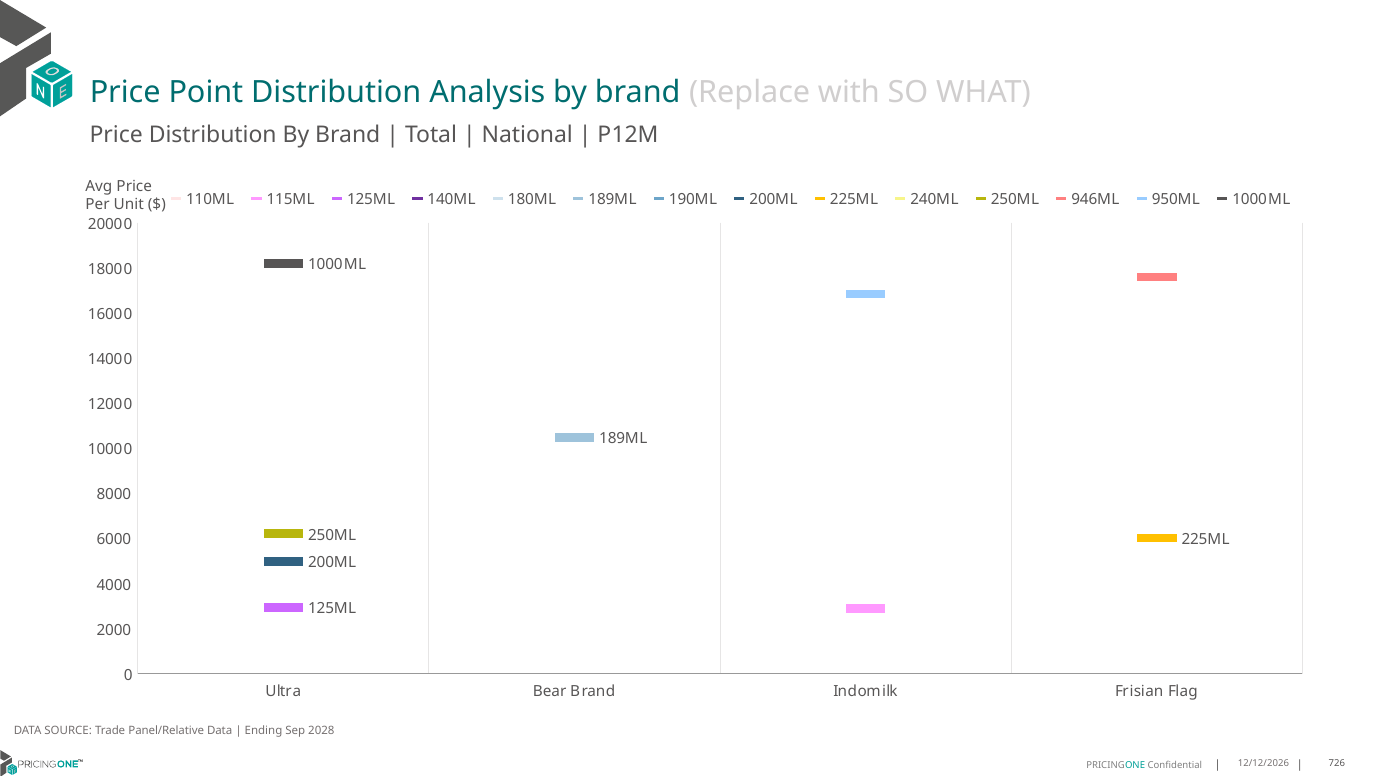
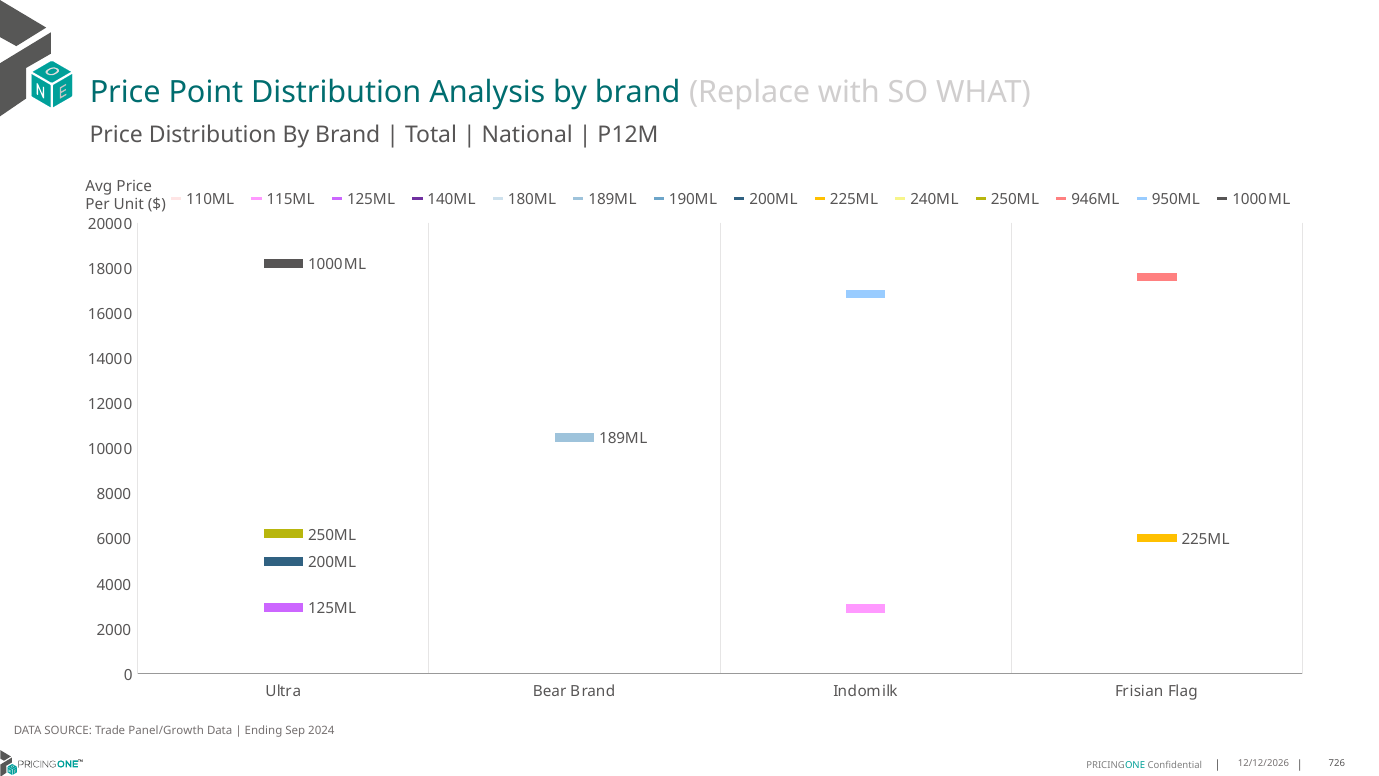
Panel/Relative: Panel/Relative -> Panel/Growth
2028: 2028 -> 2024
